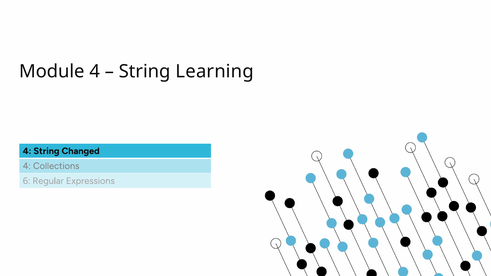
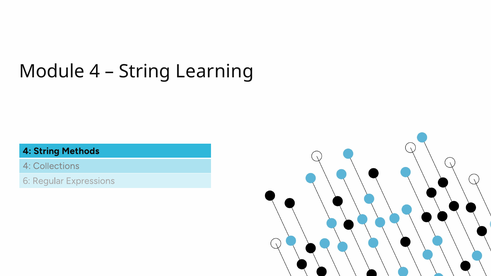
Changed: Changed -> Methods
